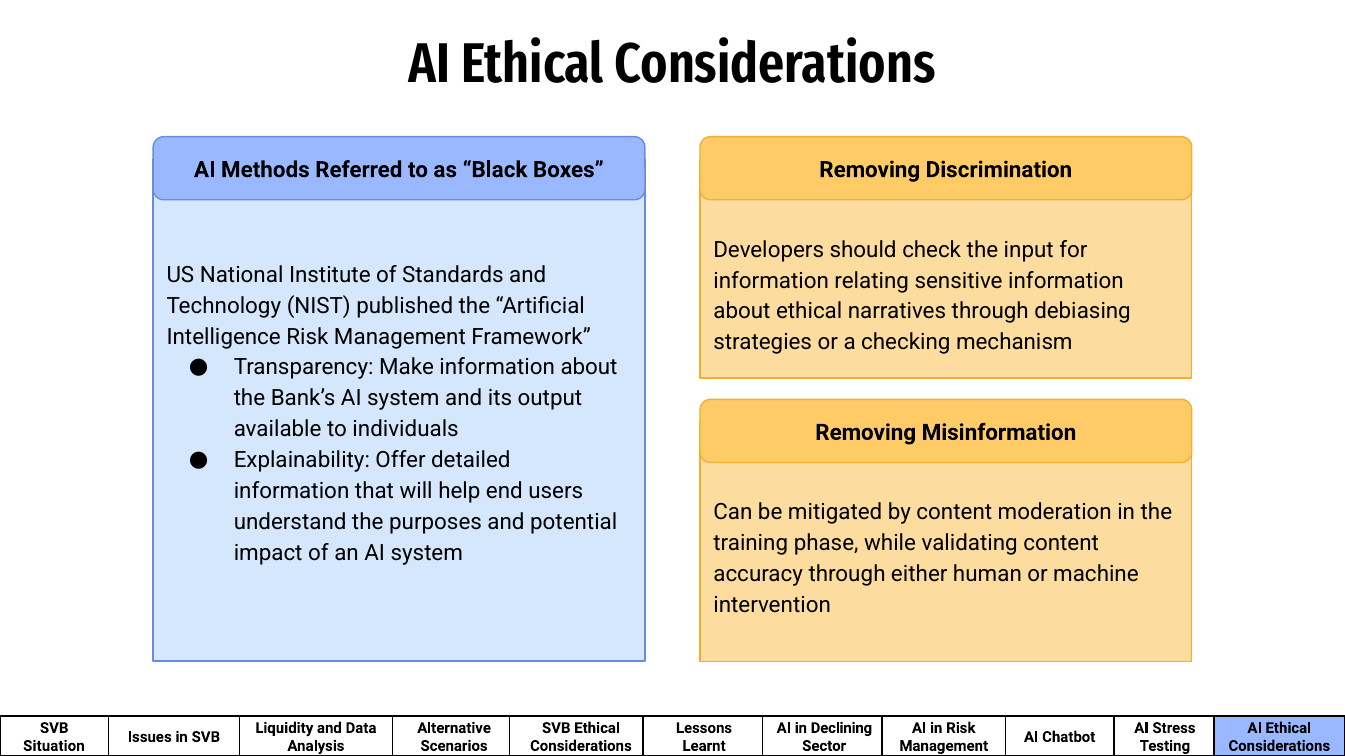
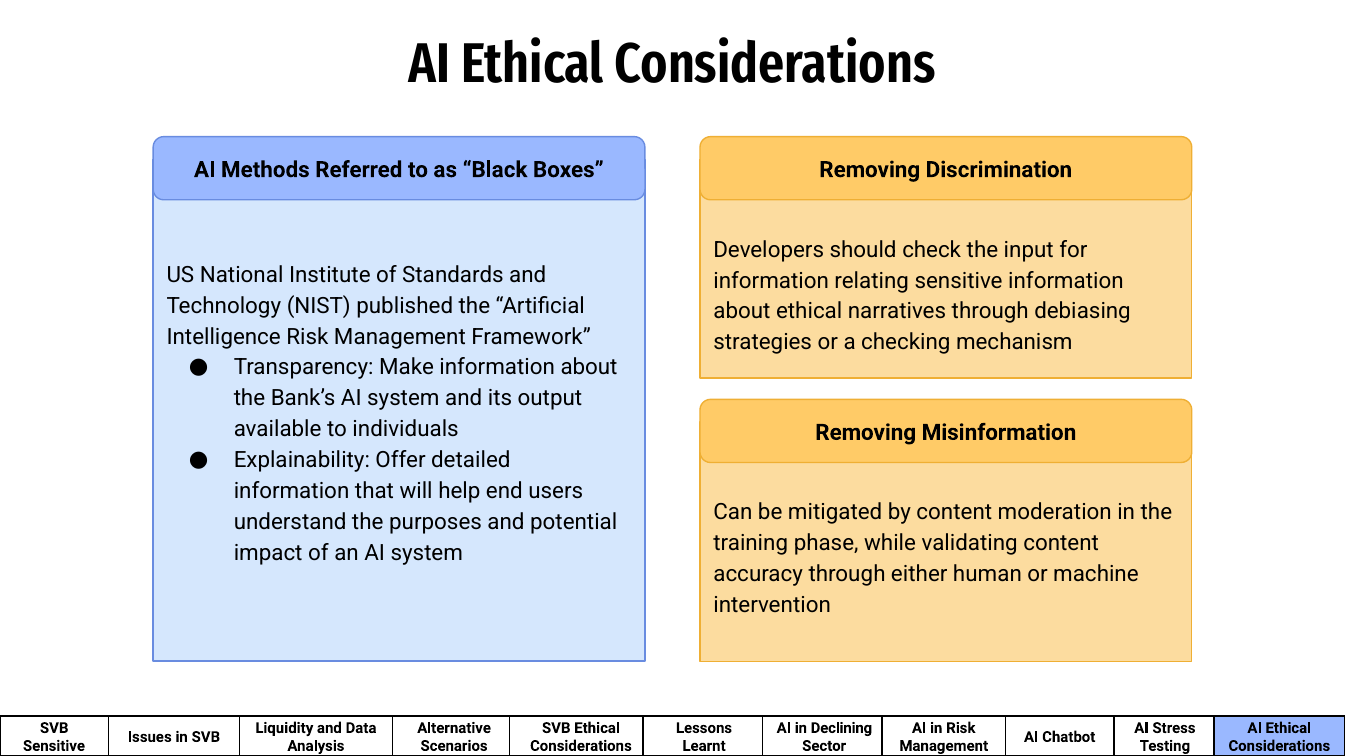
Situation at (54, 746): Situation -> Sensitive
